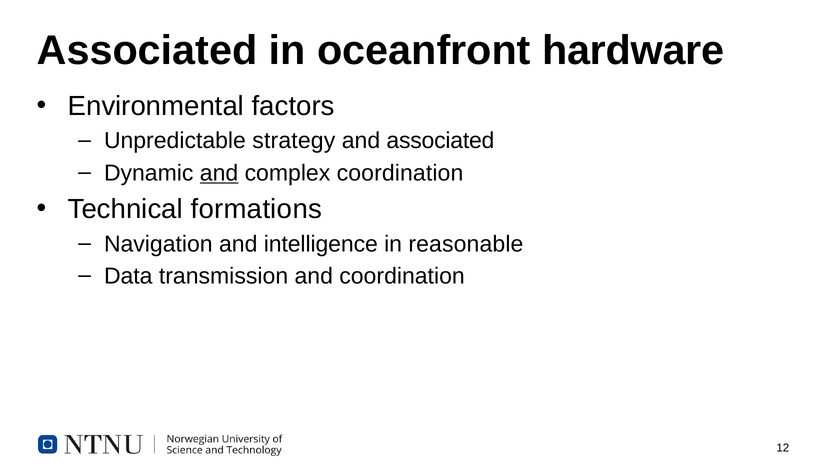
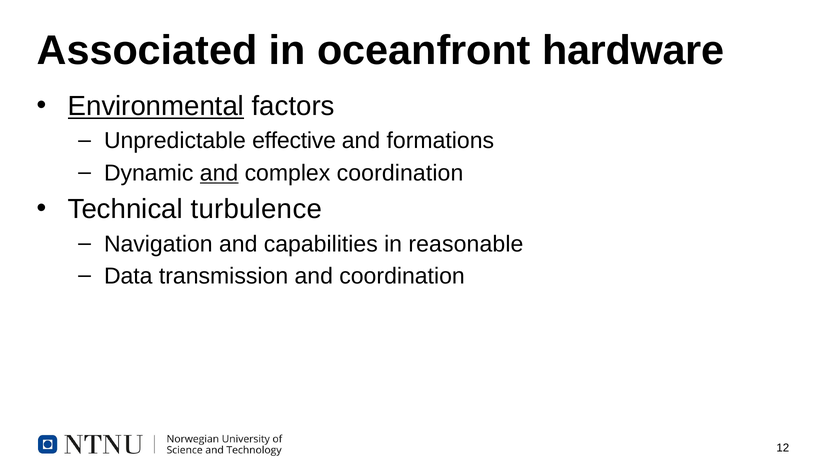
Environmental underline: none -> present
strategy: strategy -> effective
and associated: associated -> formations
formations: formations -> turbulence
intelligence: intelligence -> capabilities
